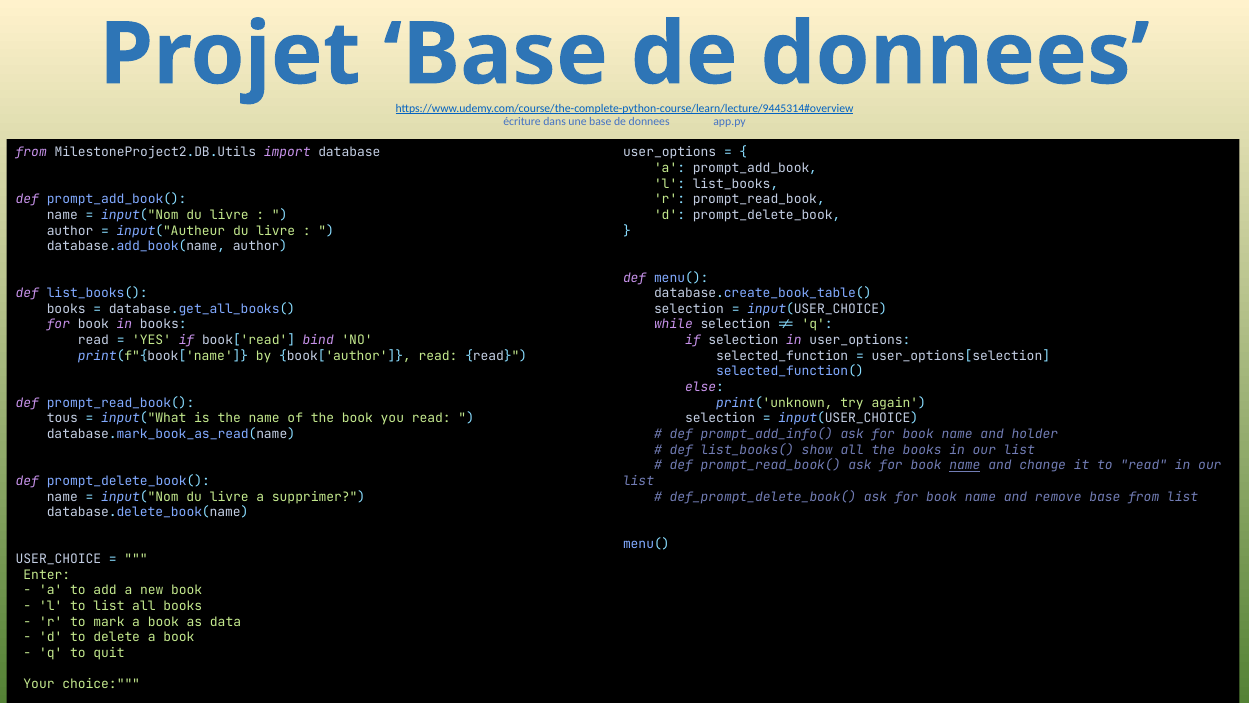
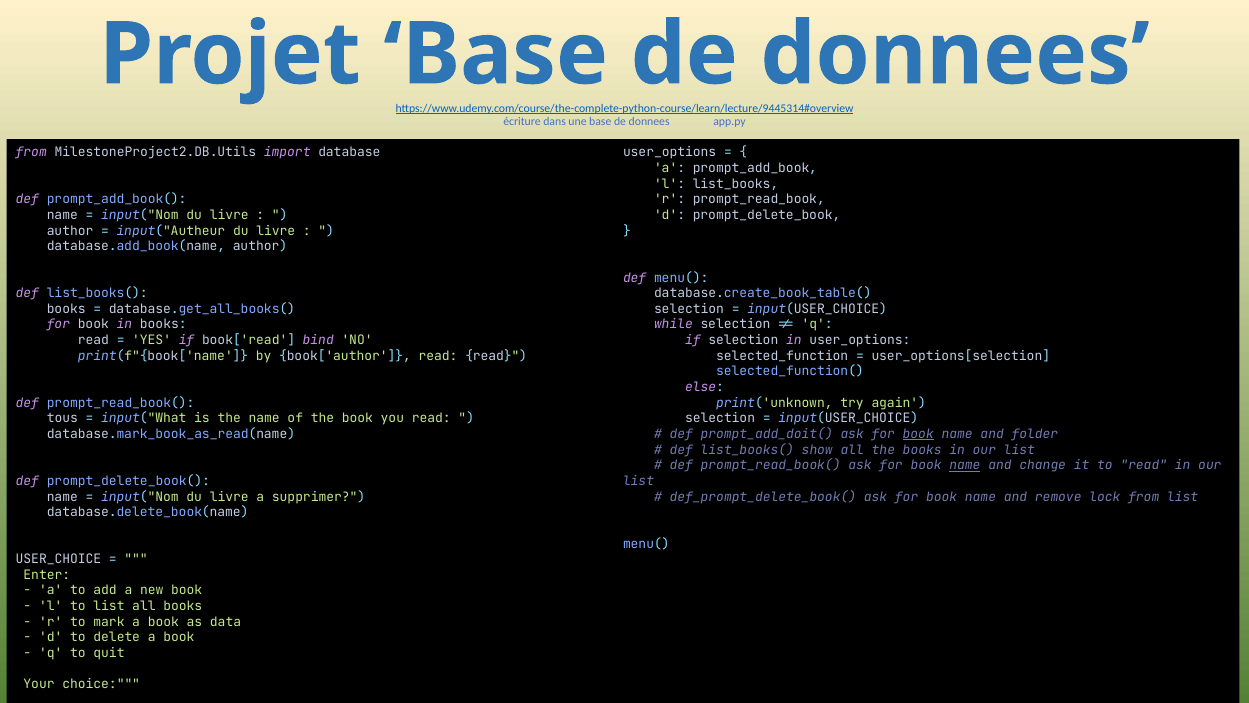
prompt_add_info(: prompt_add_info( -> prompt_add_doit(
book at (918, 434) underline: none -> present
holder: holder -> folder
remove base: base -> lock
